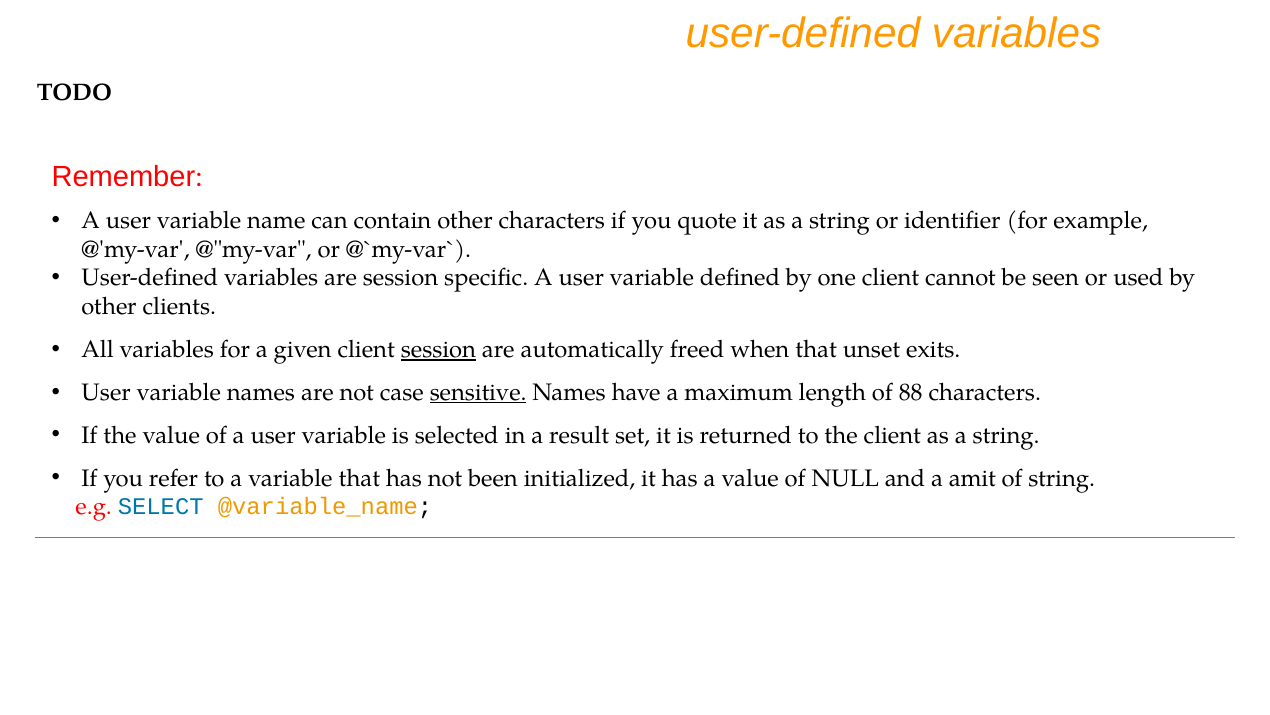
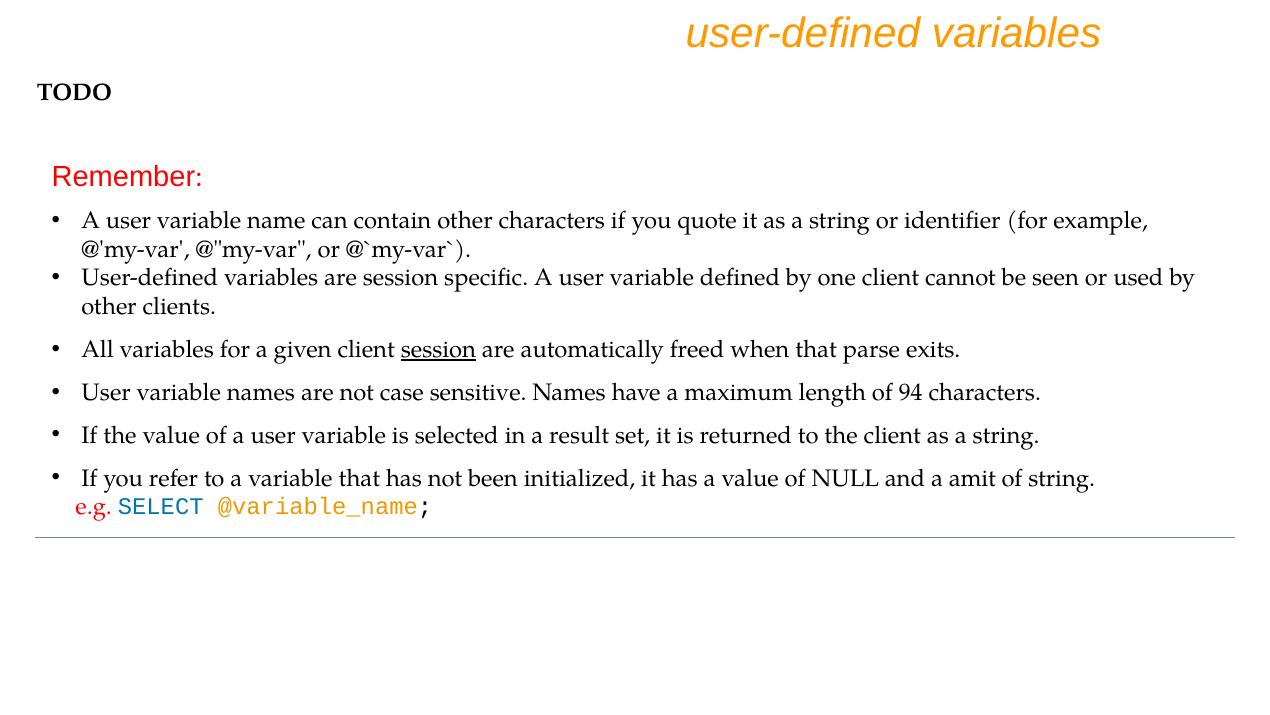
unset: unset -> parse
sensitive underline: present -> none
88: 88 -> 94
